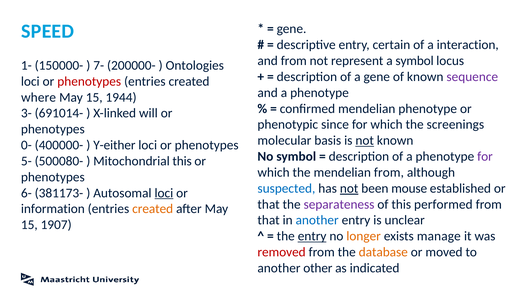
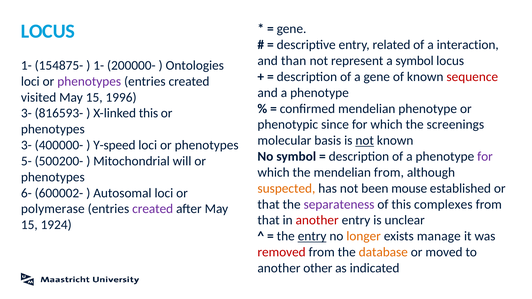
SPEED at (48, 31): SPEED -> LOCUS
certain: certain -> related
and from: from -> than
150000-: 150000- -> 154875-
7- at (99, 65): 7- -> 1-
sequence colour: purple -> red
phenotypes at (89, 81) colour: red -> purple
where: where -> visited
1944: 1944 -> 1996
691014-: 691014- -> 816593-
X-linked will: will -> this
0- at (26, 145): 0- -> 3-
Y-either: Y-either -> Y-speed
500080-: 500080- -> 500200-
Mitochondrial this: this -> will
suspected colour: blue -> orange
not at (349, 189) underline: present -> none
381173-: 381173- -> 600002-
loci at (164, 193) underline: present -> none
performed: performed -> complexes
information: information -> polymerase
created at (153, 209) colour: orange -> purple
another at (317, 220) colour: blue -> red
1907: 1907 -> 1924
